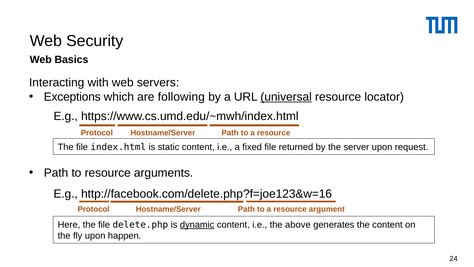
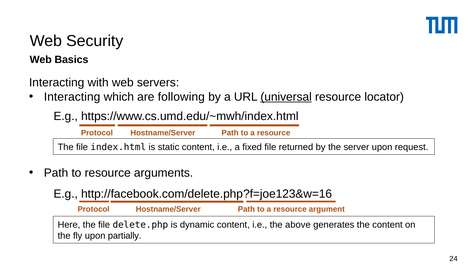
Exceptions at (72, 97): Exceptions -> Interacting
dynamic underline: present -> none
happen: happen -> partially
